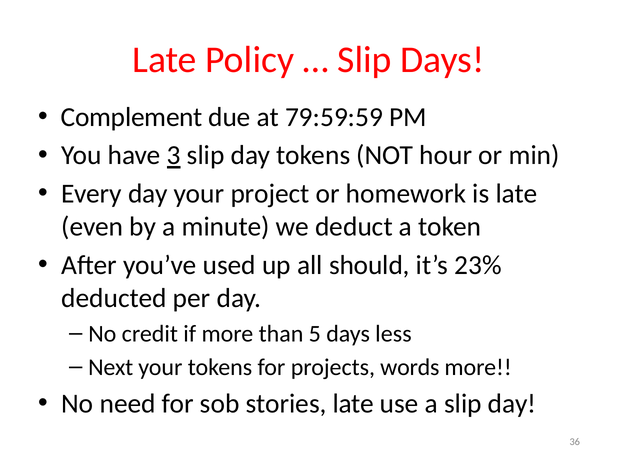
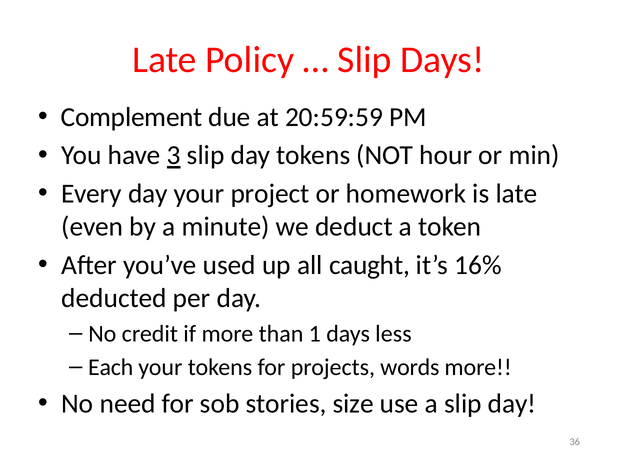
79:59:59: 79:59:59 -> 20:59:59
should: should -> caught
23%: 23% -> 16%
5: 5 -> 1
Next: Next -> Each
stories late: late -> size
